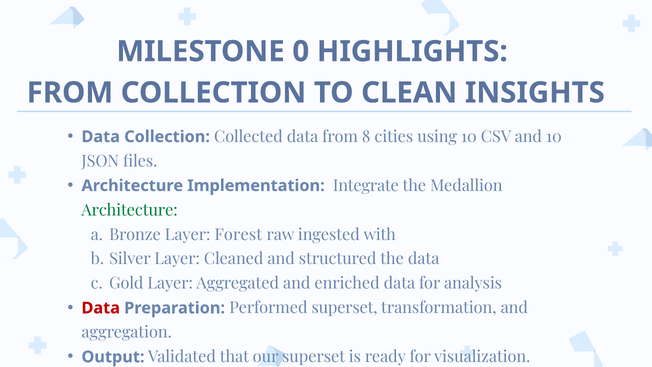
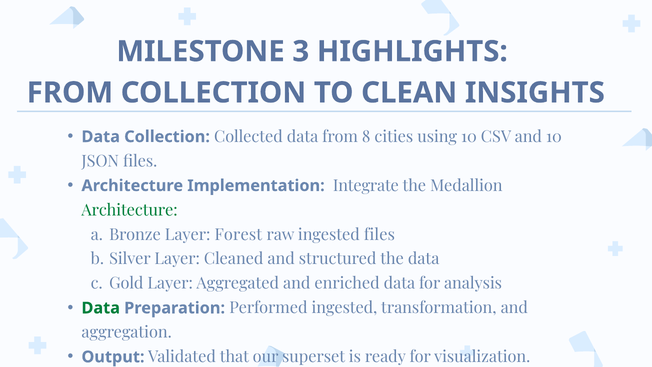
0: 0 -> 3
ingested with: with -> files
Data at (101, 308) colour: red -> green
Performed superset: superset -> ingested
